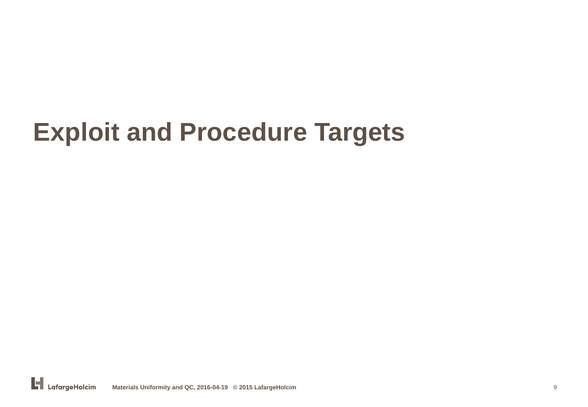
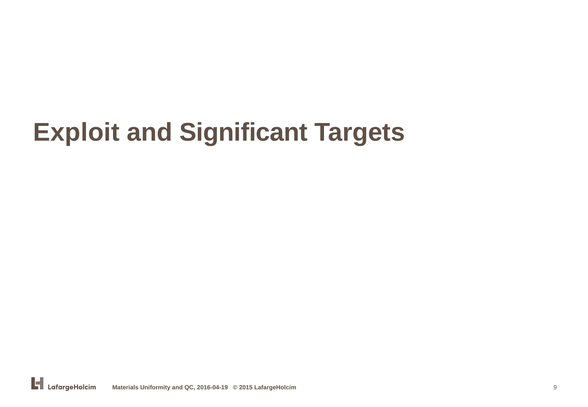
Procedure: Procedure -> Significant
